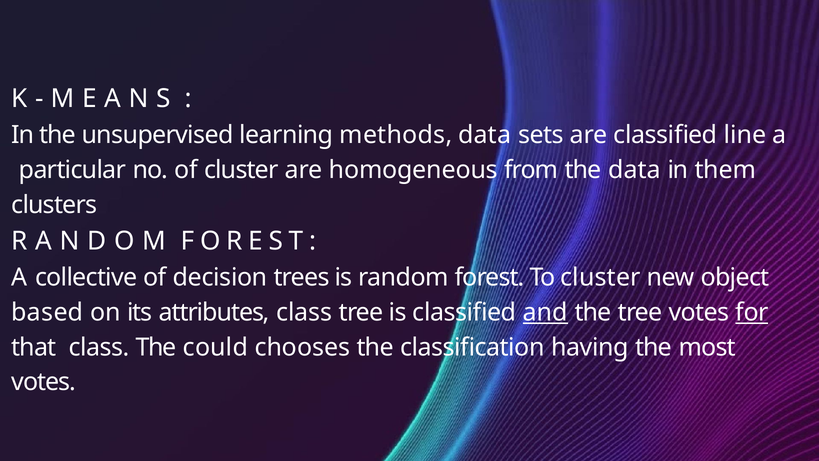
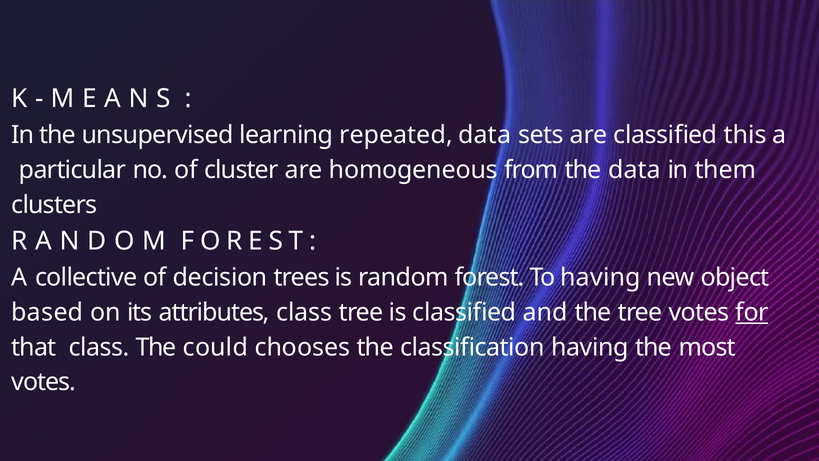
methods: methods -> repeated
line: line -> this
To cluster: cluster -> having
and underline: present -> none
